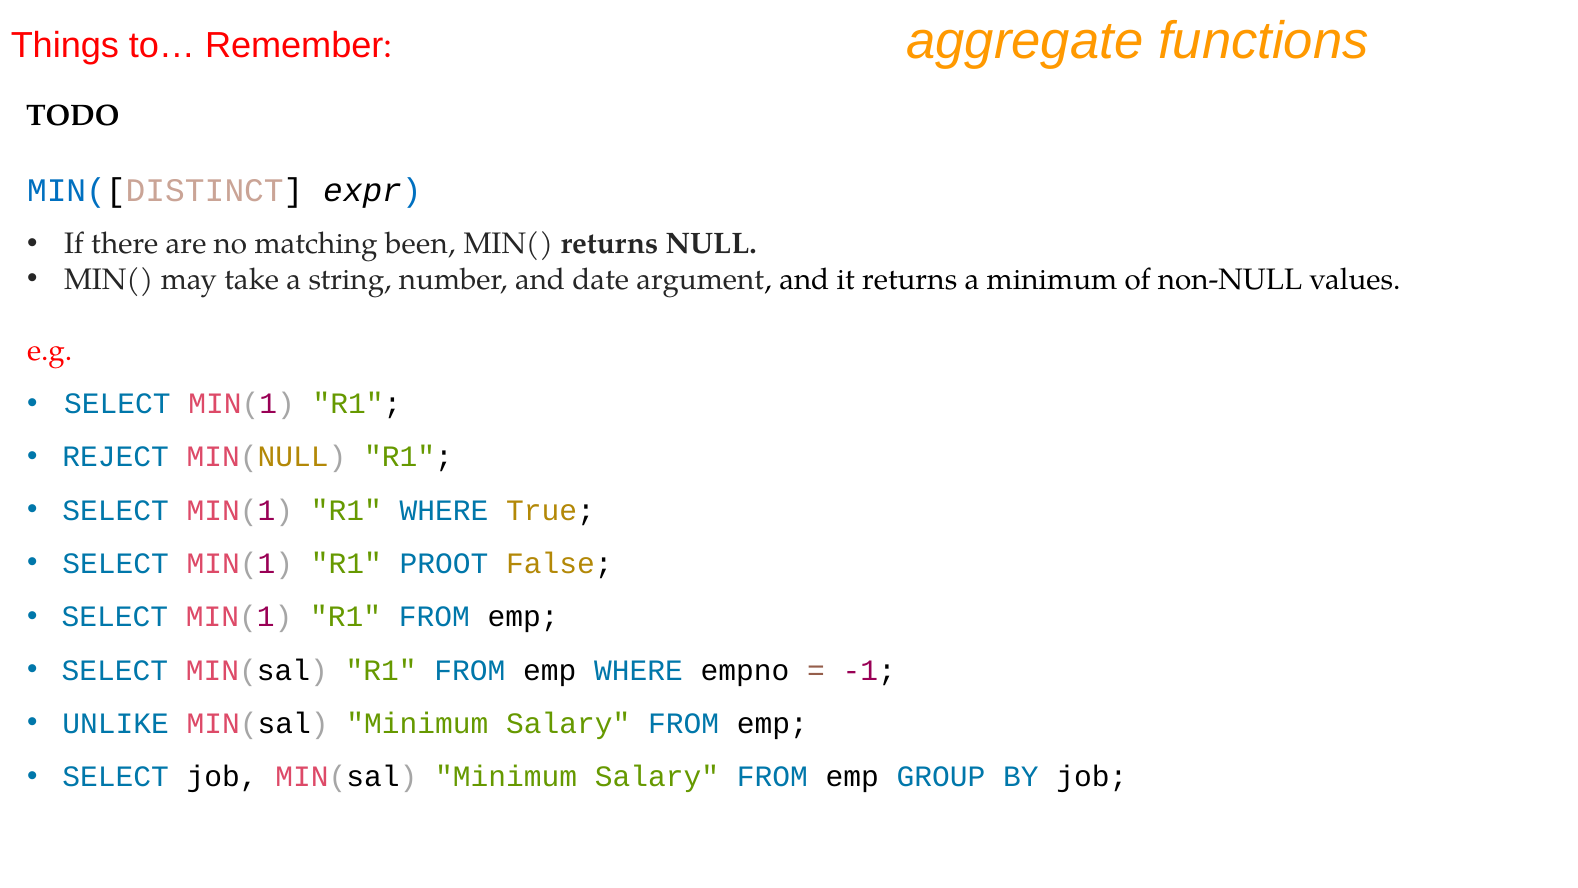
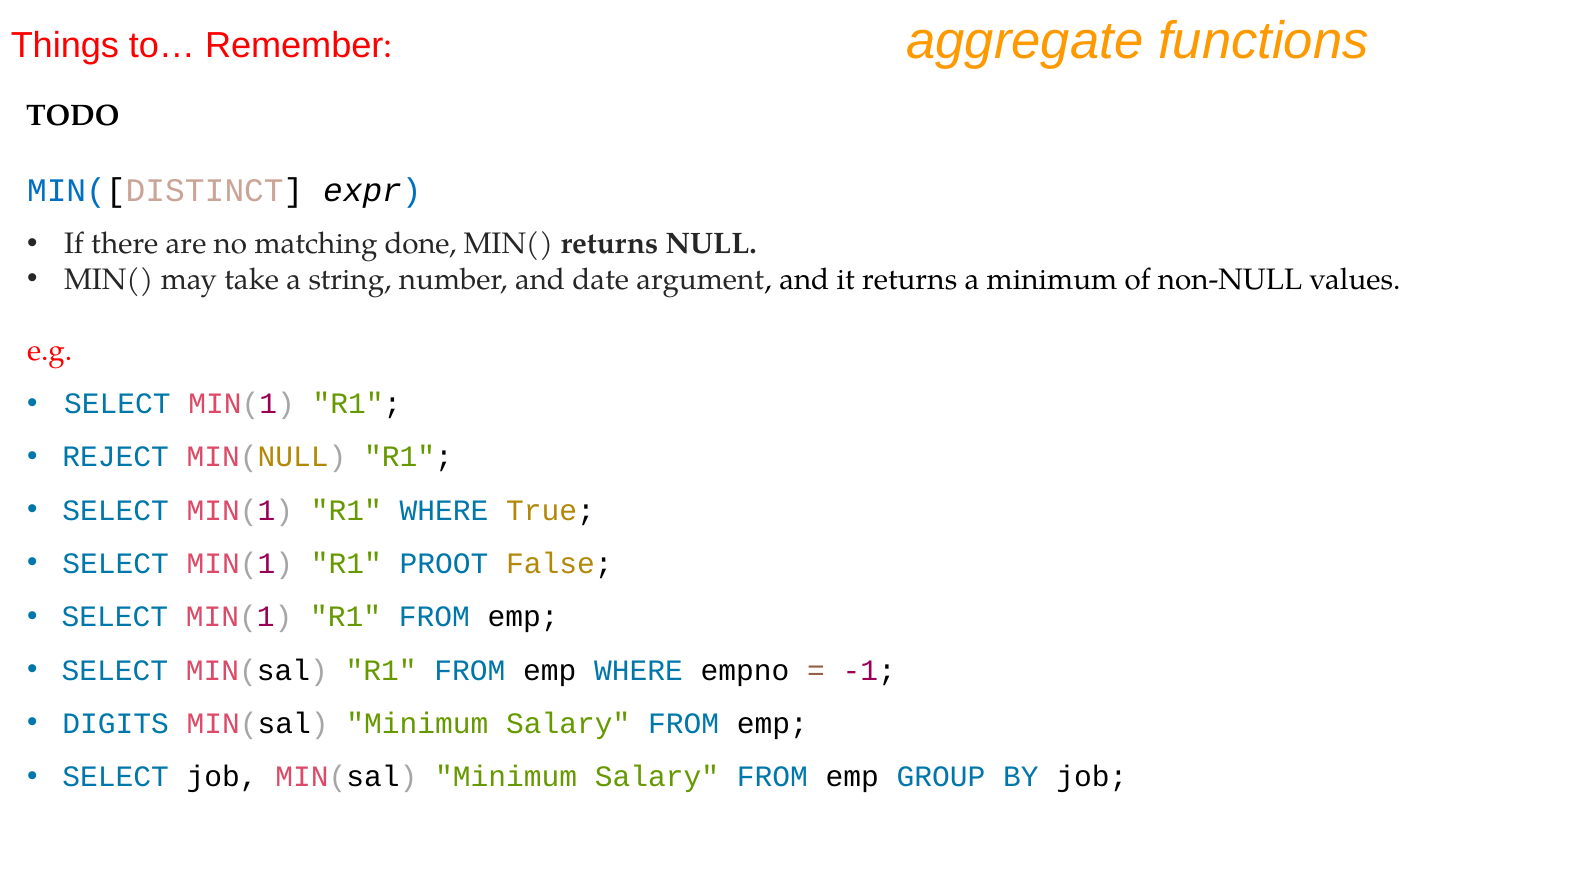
been: been -> done
UNLIKE: UNLIKE -> DIGITS
